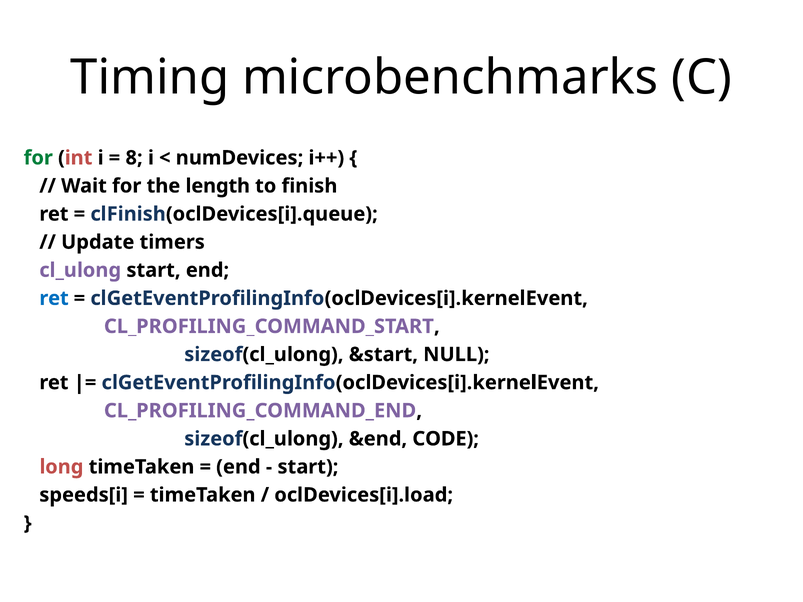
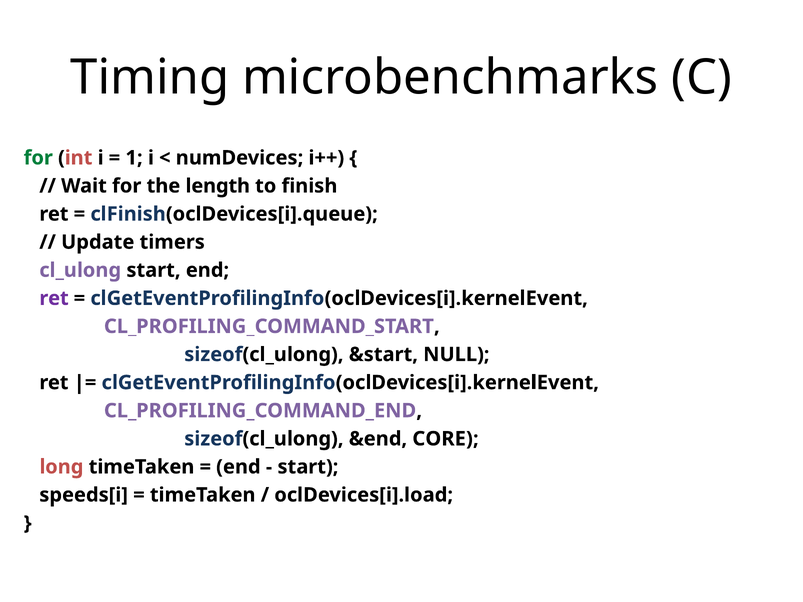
8: 8 -> 1
ret at (54, 298) colour: blue -> purple
CODE: CODE -> CORE
